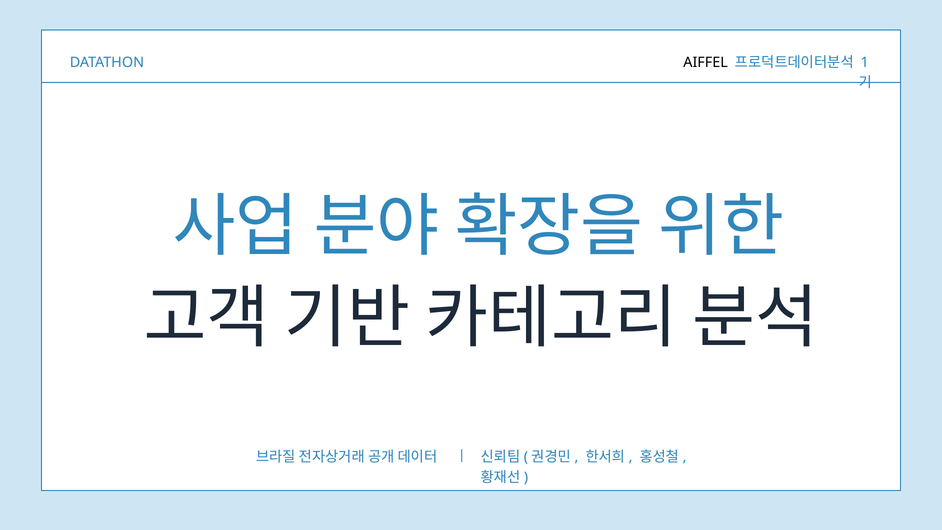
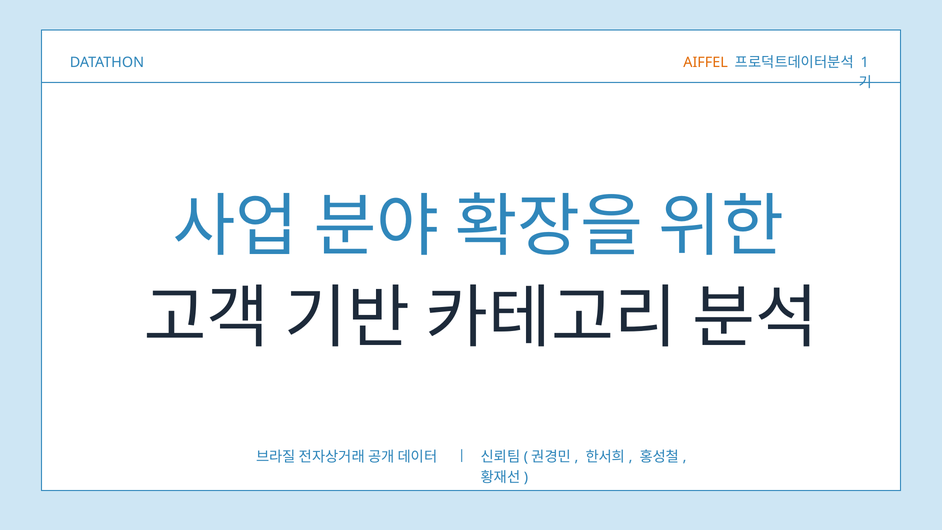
AIFFEL colour: black -> orange
